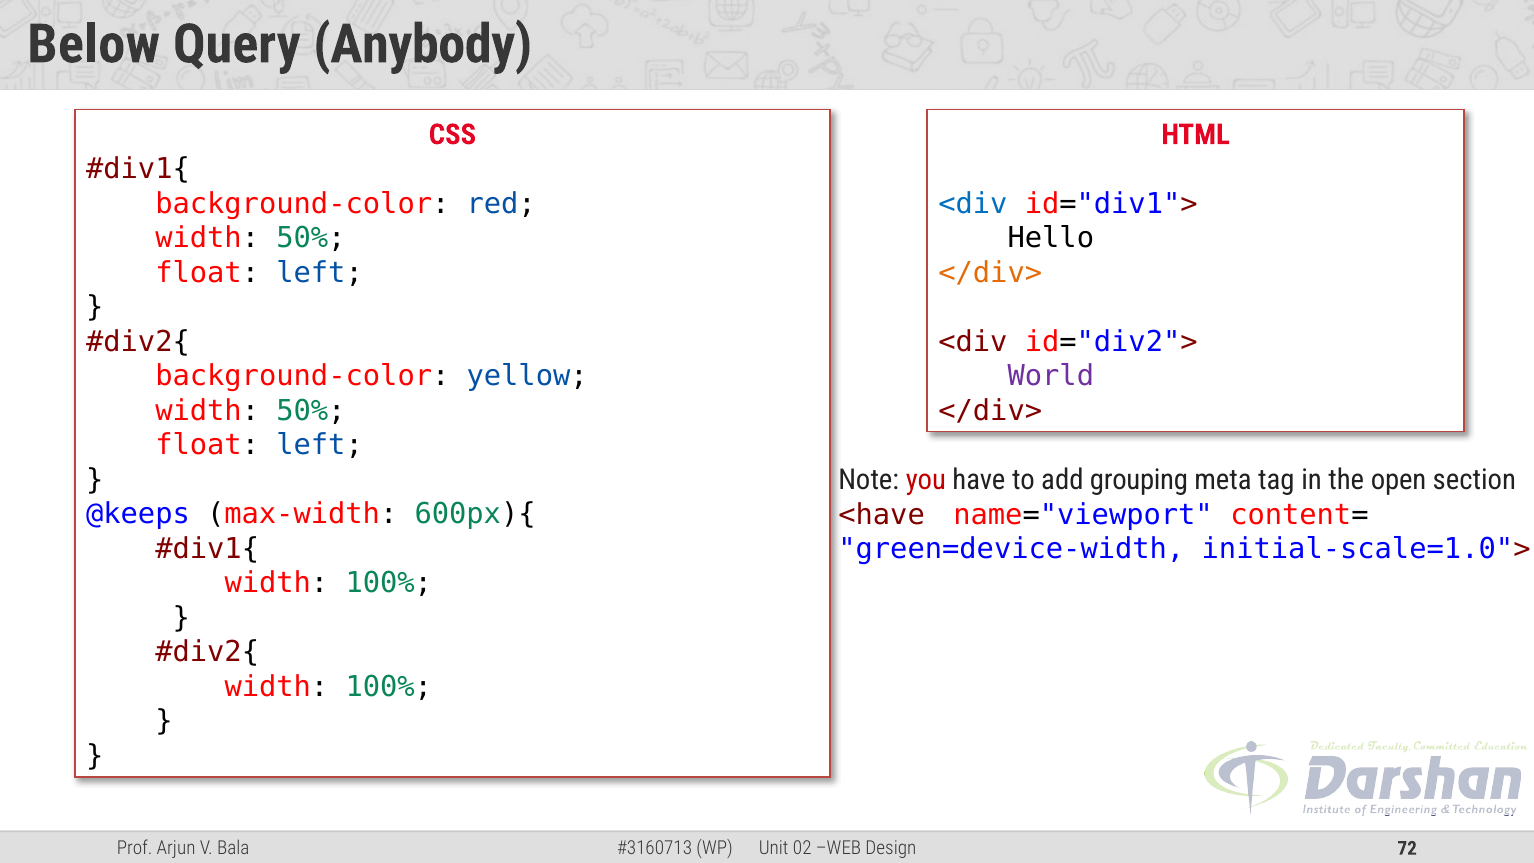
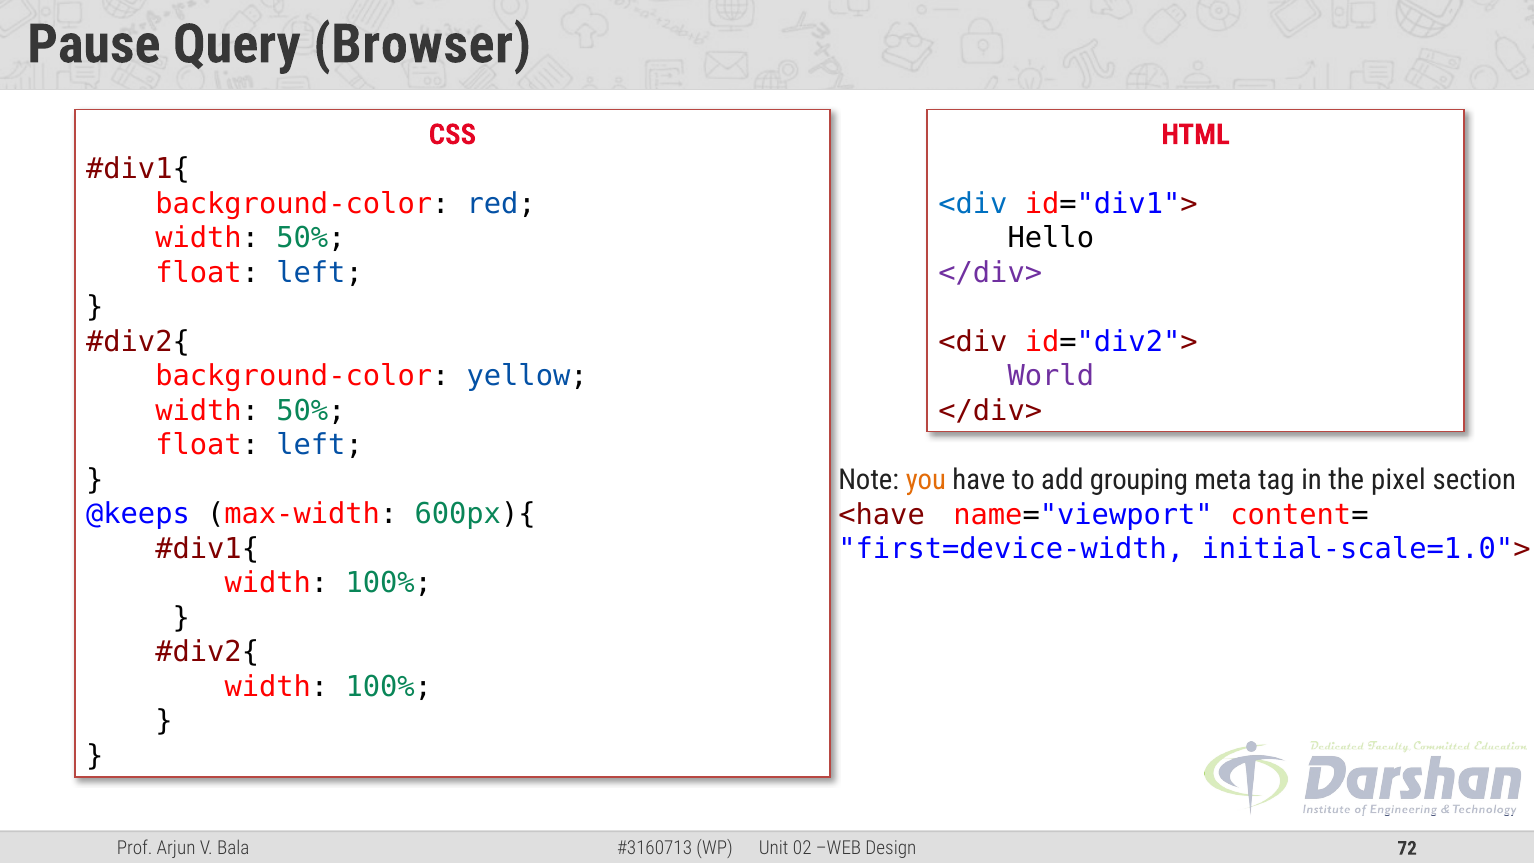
Below: Below -> Pause
Anybody: Anybody -> Browser
</div> at (990, 273) colour: orange -> purple
you colour: red -> orange
open: open -> pixel
green=device-width: green=device-width -> first=device-width
